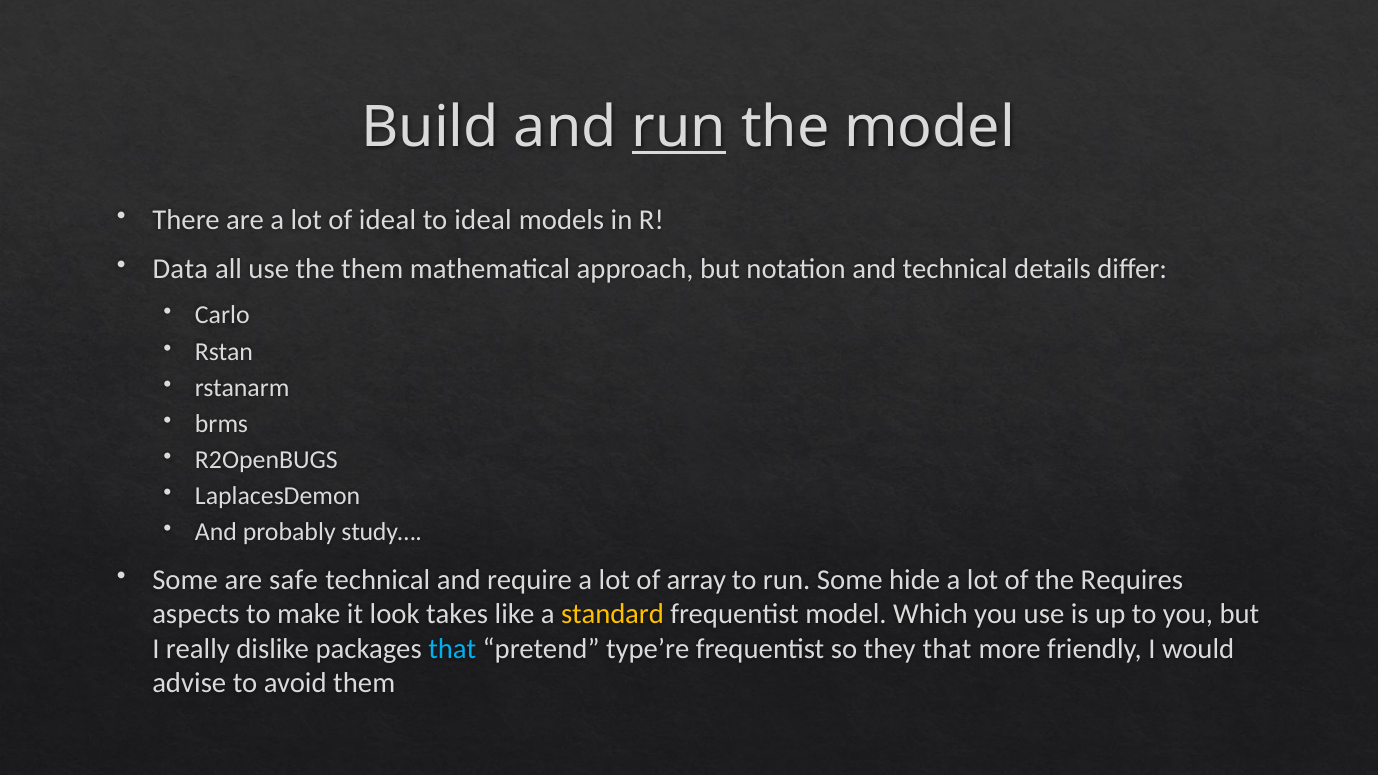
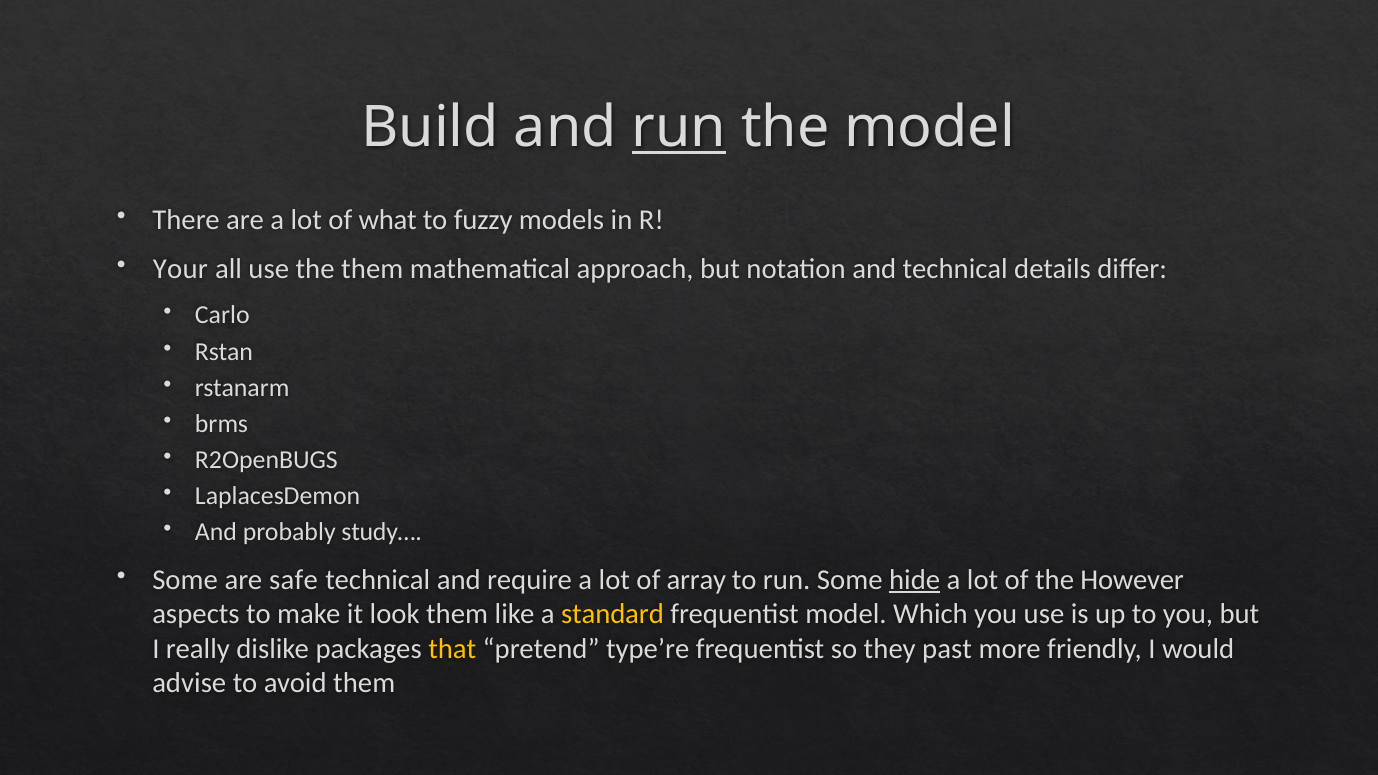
of ideal: ideal -> what
to ideal: ideal -> fuzzy
Data: Data -> Your
hide underline: none -> present
Requires: Requires -> However
look takes: takes -> them
that at (452, 649) colour: light blue -> yellow
they that: that -> past
